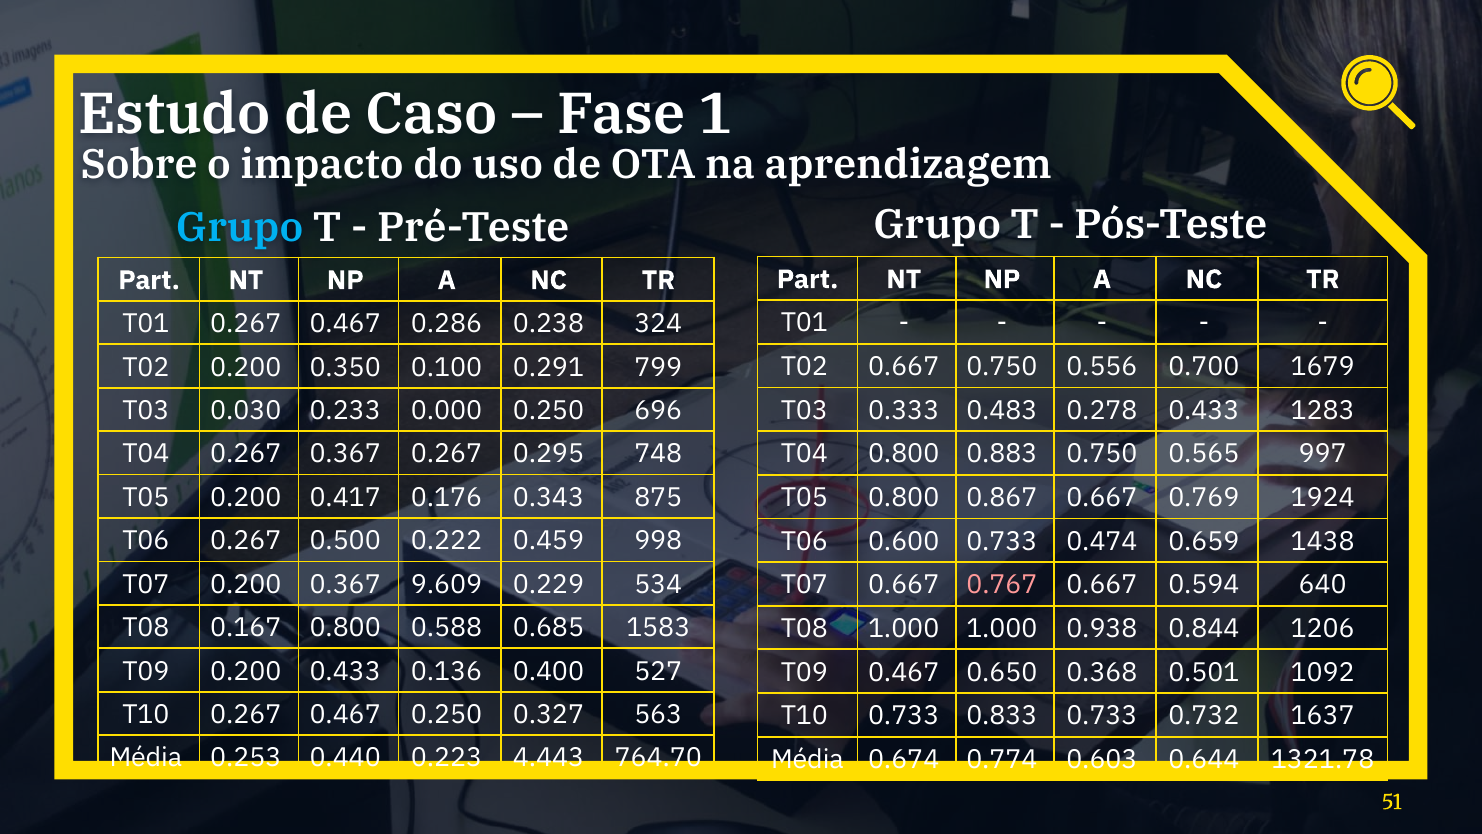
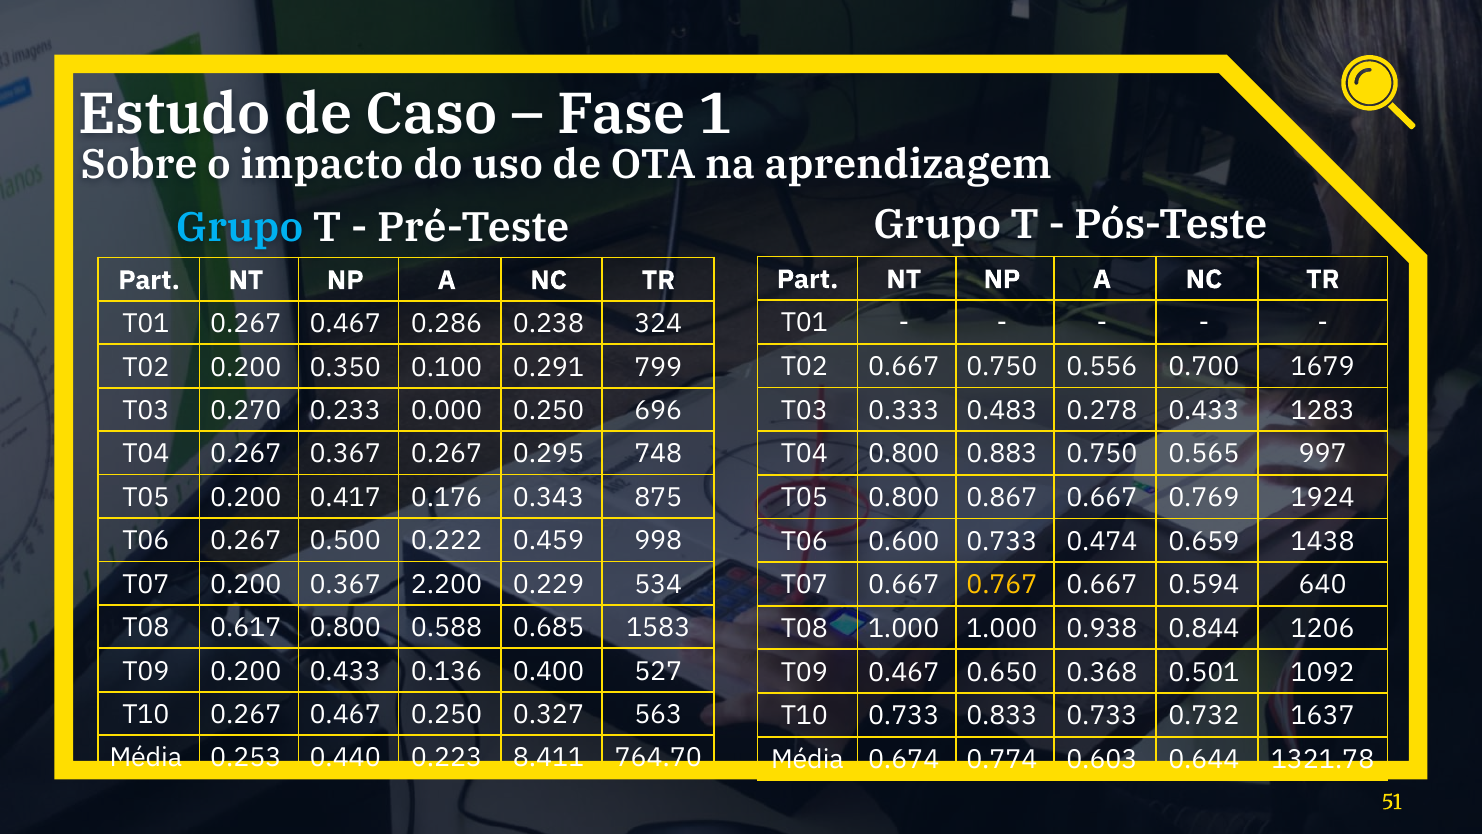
0.030: 0.030 -> 0.270
9.609: 9.609 -> 2.200
0.767 colour: pink -> yellow
0.167: 0.167 -> 0.617
4.443: 4.443 -> 8.411
